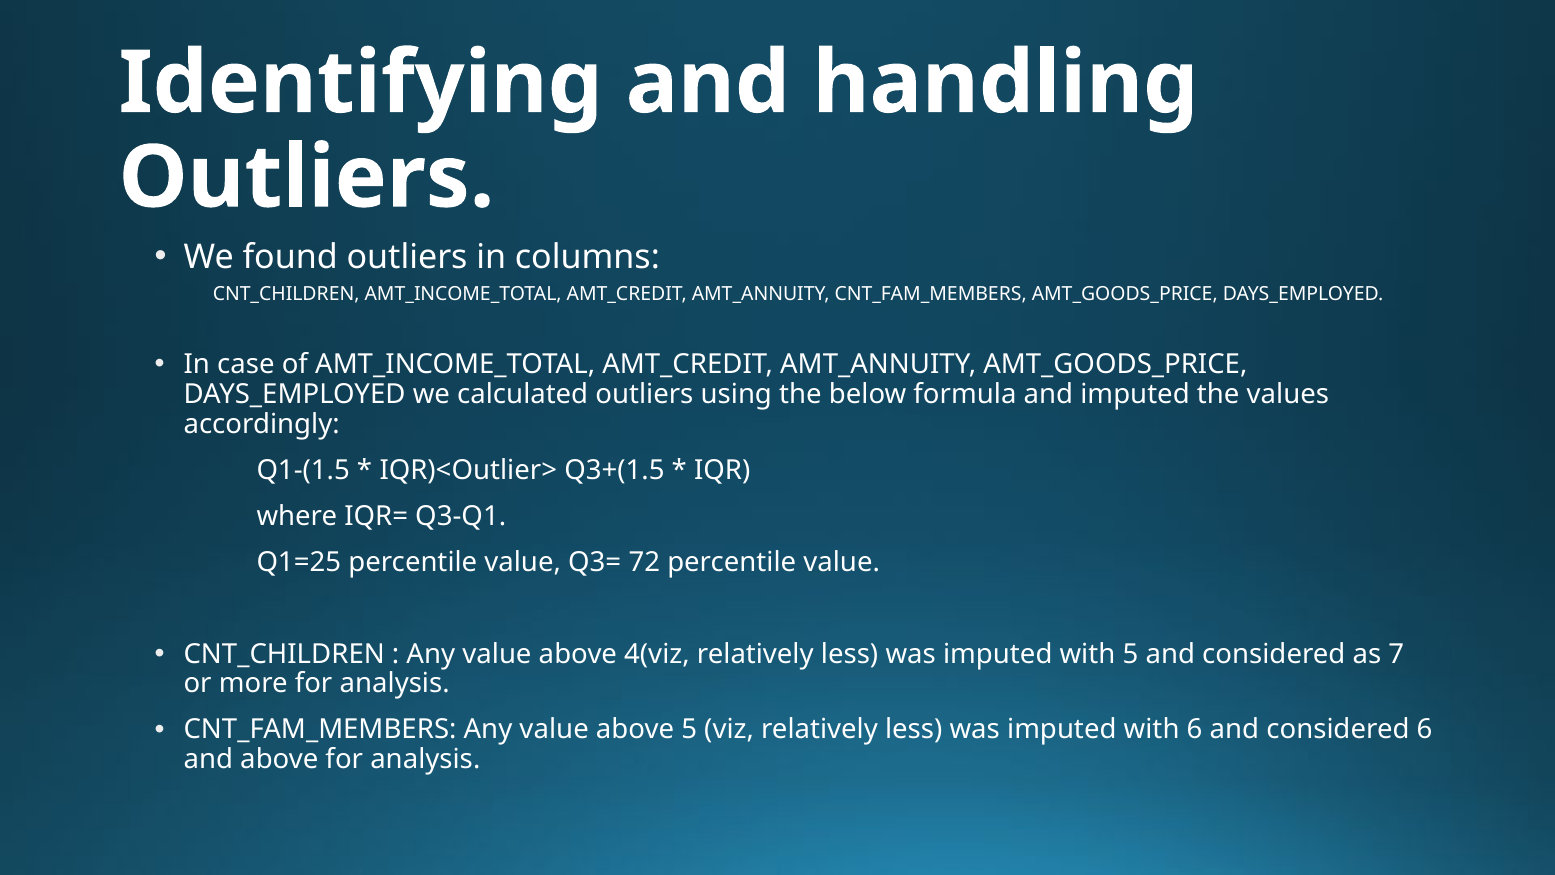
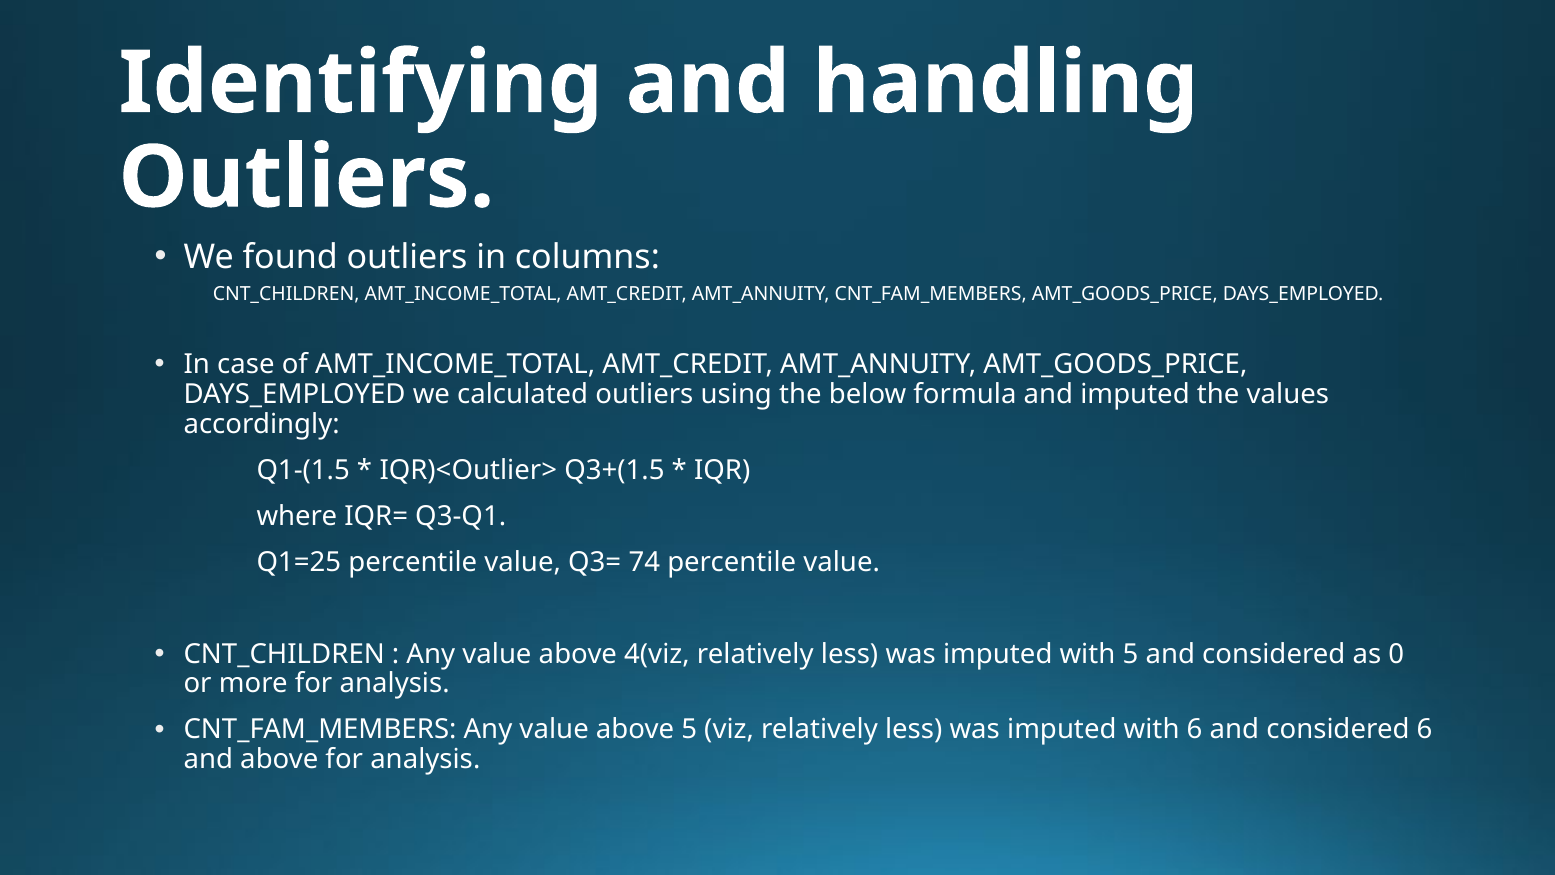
72: 72 -> 74
7: 7 -> 0
